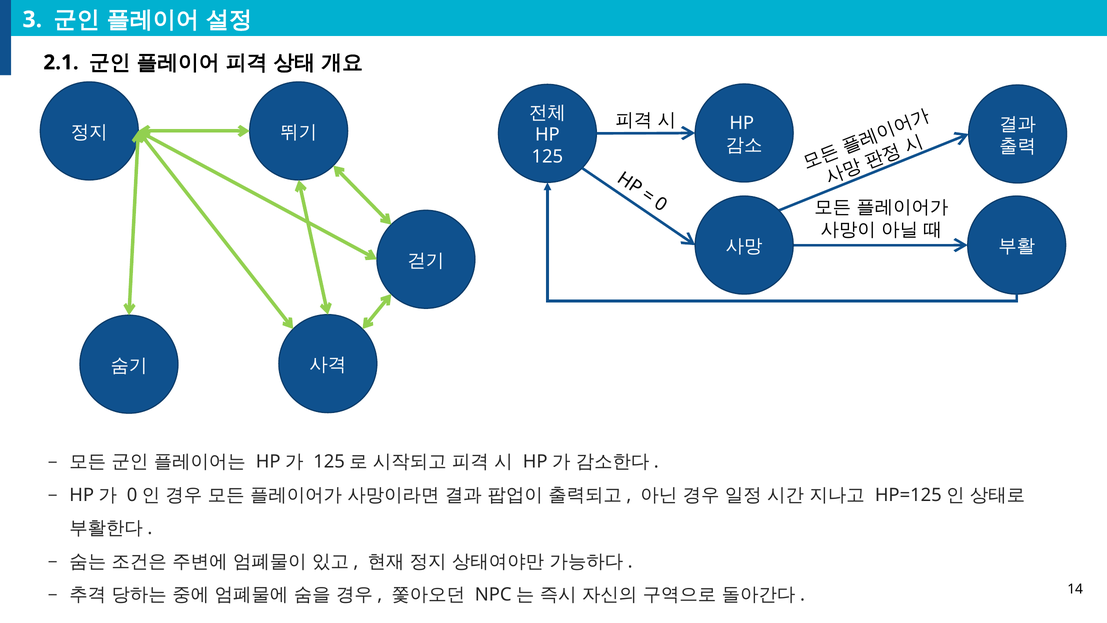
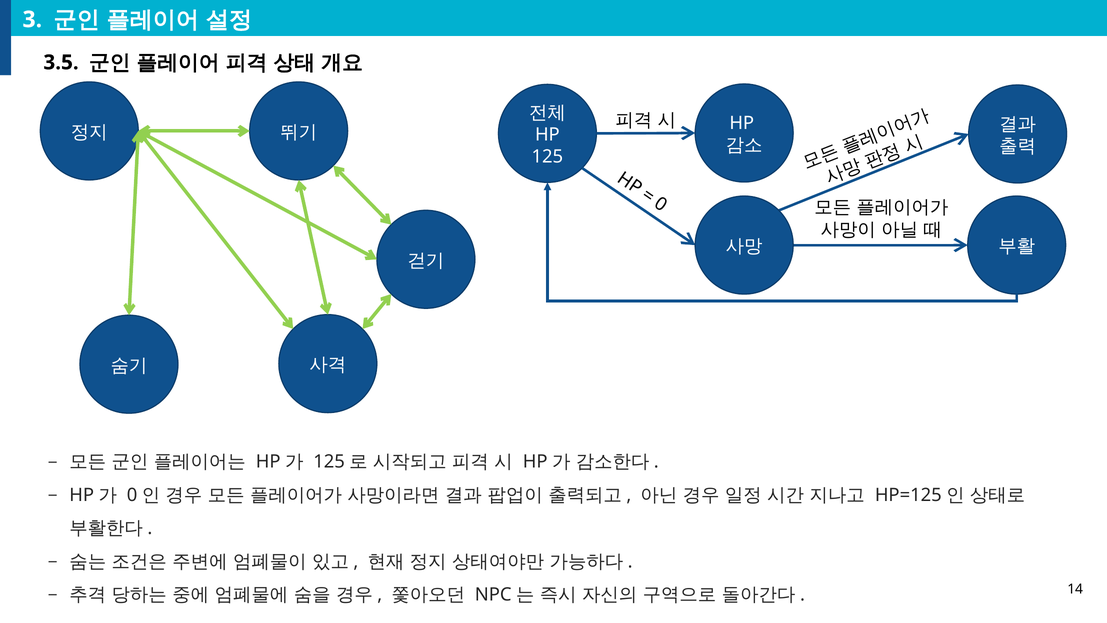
2.1: 2.1 -> 3.5
